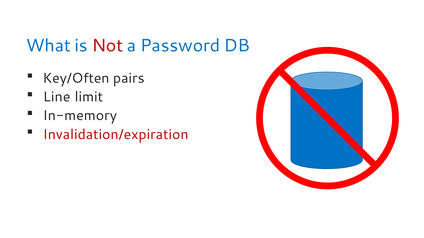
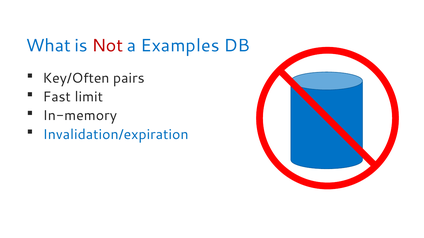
Password: Password -> Examples
Line: Line -> Fast
Invalidation/expiration colour: red -> blue
